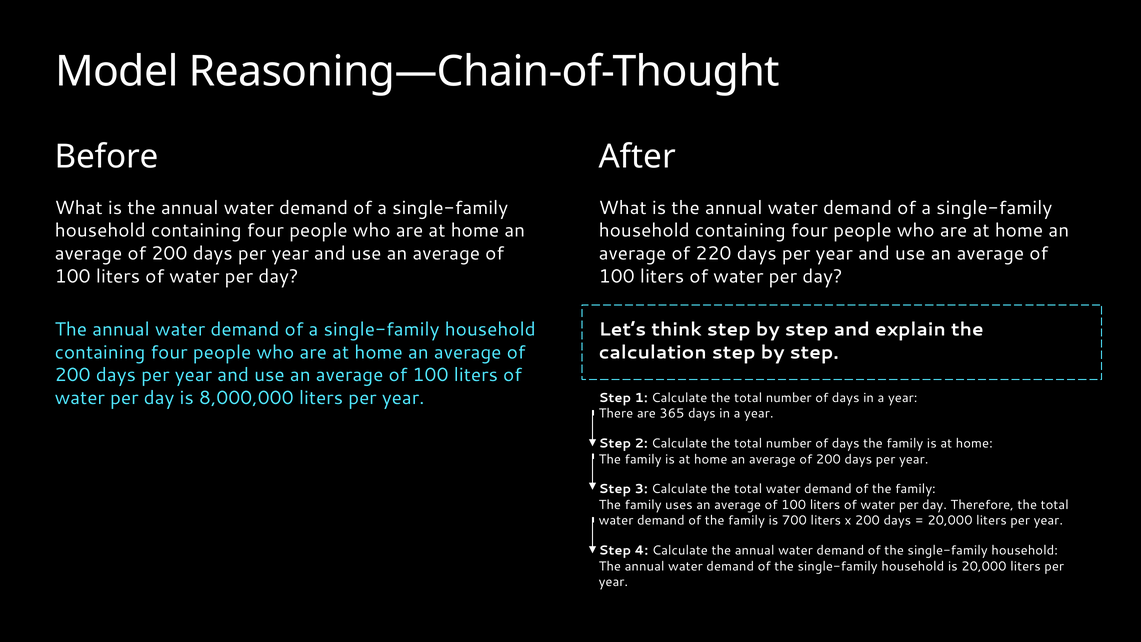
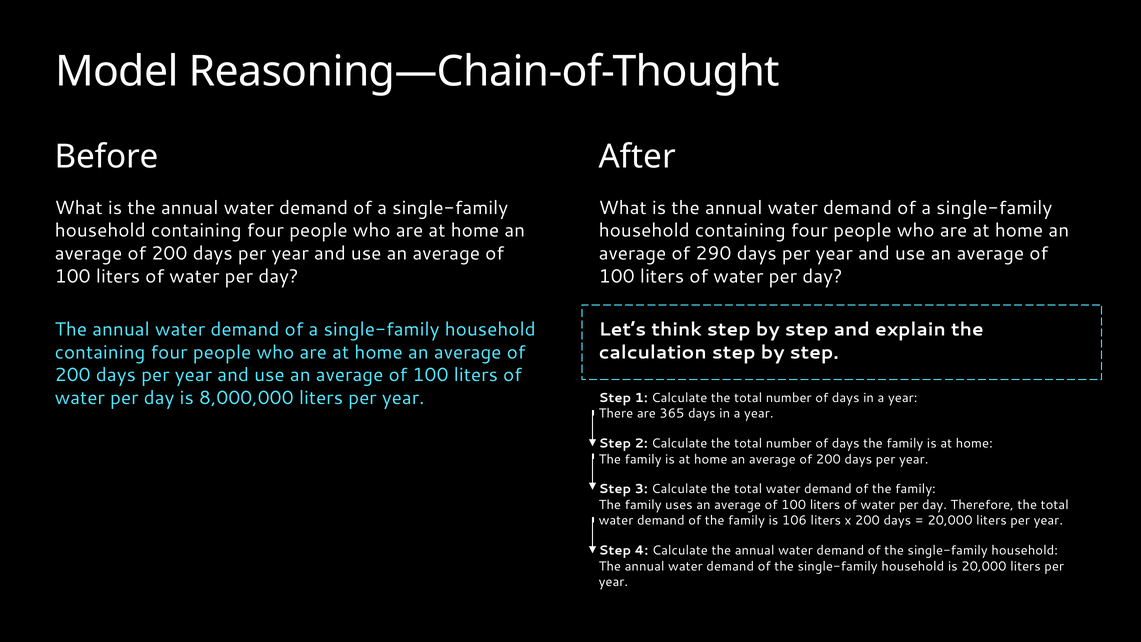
220: 220 -> 290
700: 700 -> 106
